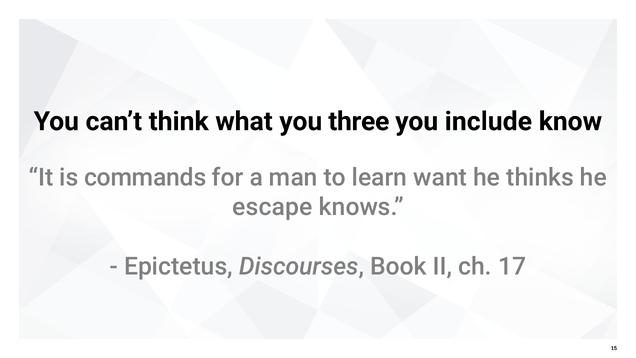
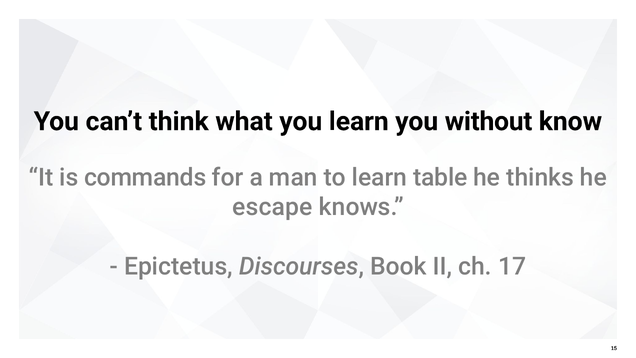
you three: three -> learn
include: include -> without
want: want -> table
